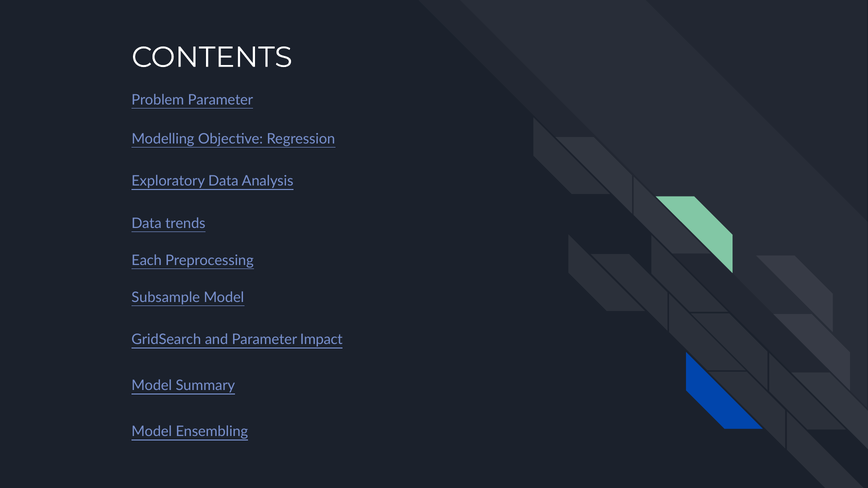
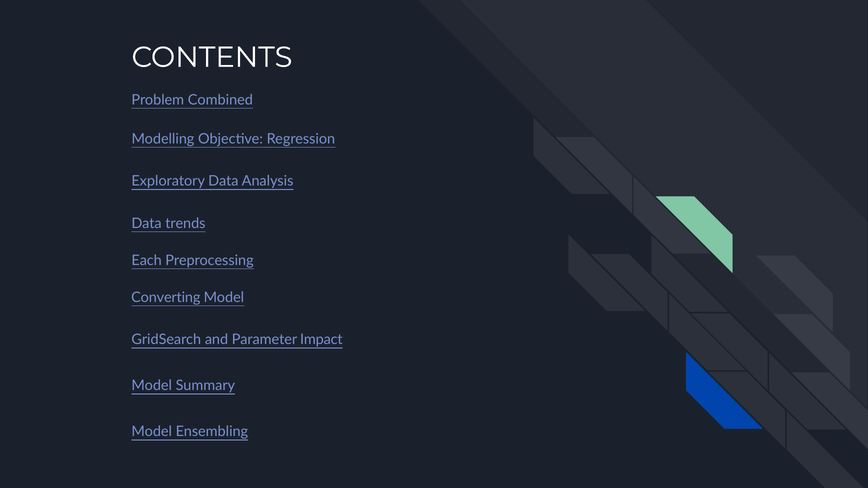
Problem Parameter: Parameter -> Combined
Subsample: Subsample -> Converting
